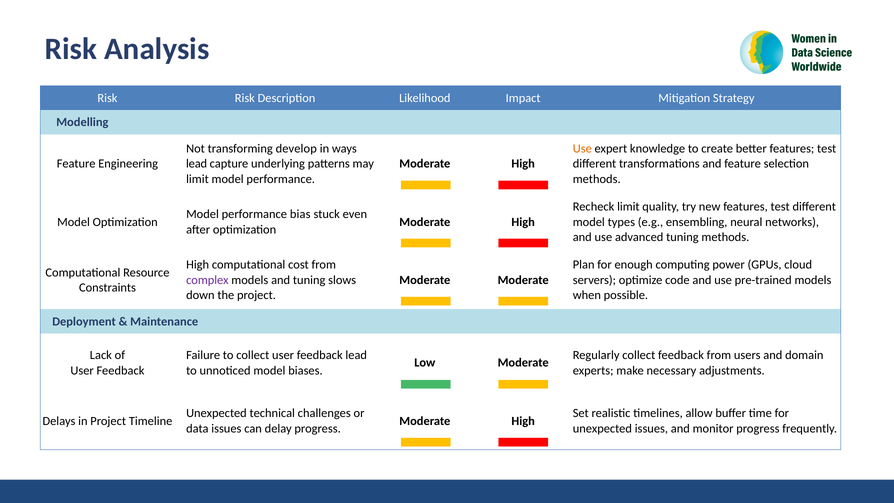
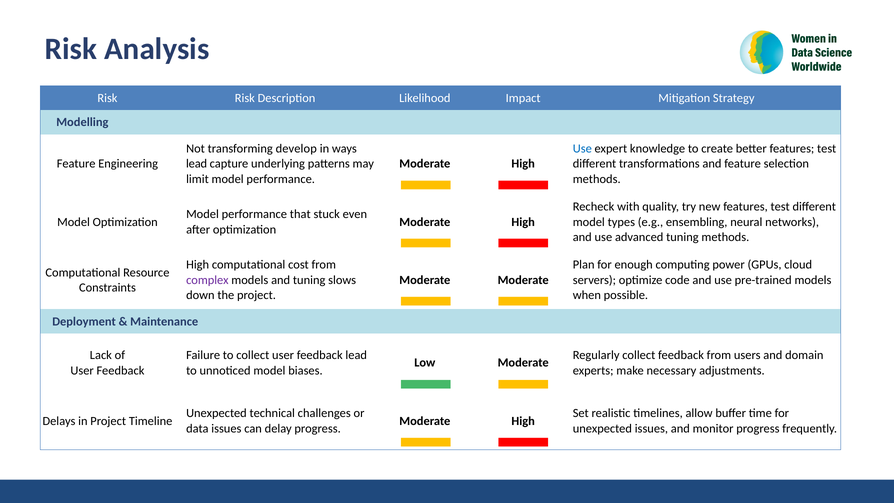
Use at (582, 149) colour: orange -> blue
Recheck limit: limit -> with
bias: bias -> that
